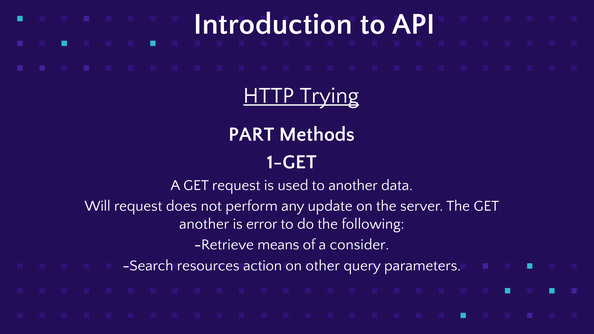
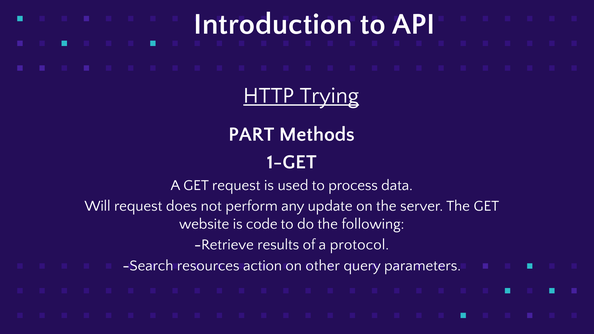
to another: another -> process
another at (204, 224): another -> website
error: error -> code
means: means -> results
consider: consider -> protocol
